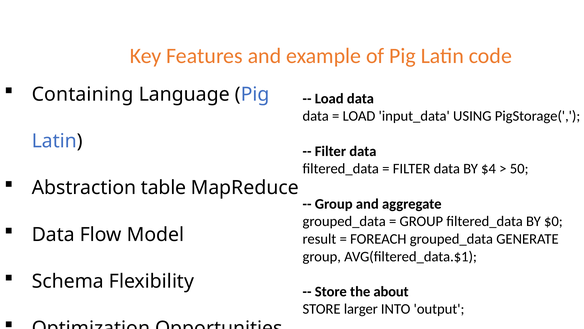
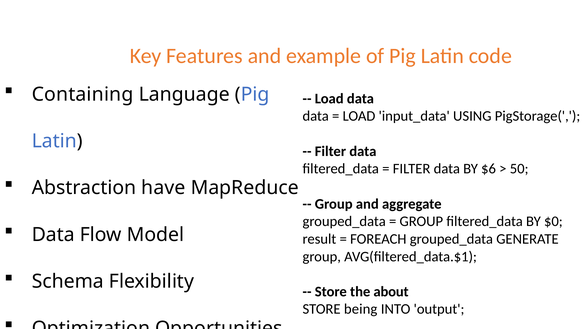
$4: $4 -> $6
table: table -> have
larger: larger -> being
